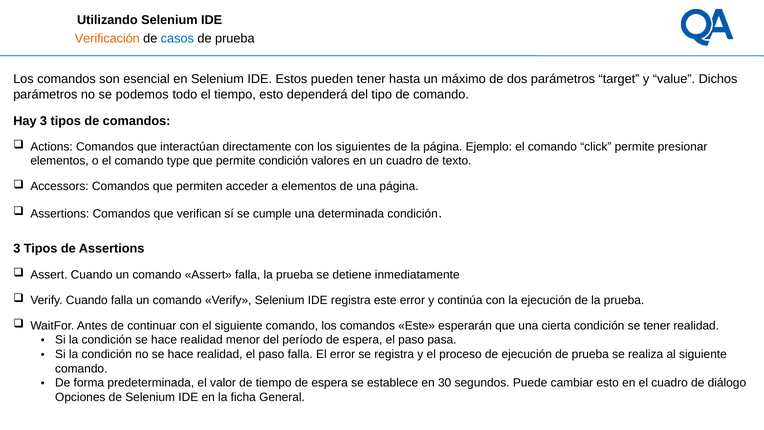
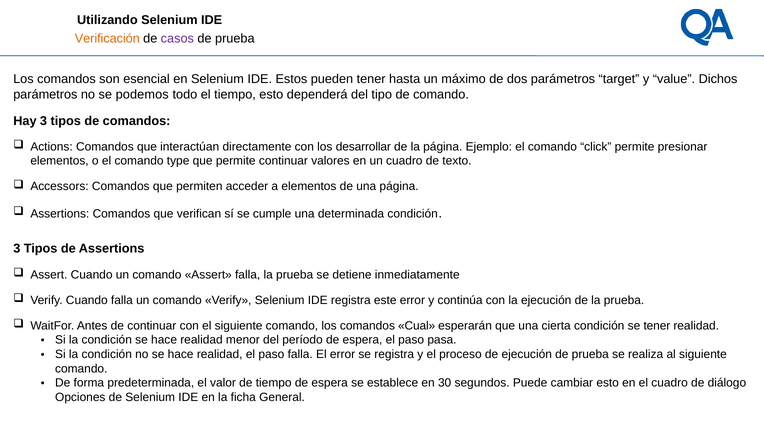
casos colour: blue -> purple
siguientes: siguientes -> desarrollar
permite condición: condición -> continuar
comandos Este: Este -> Cual
